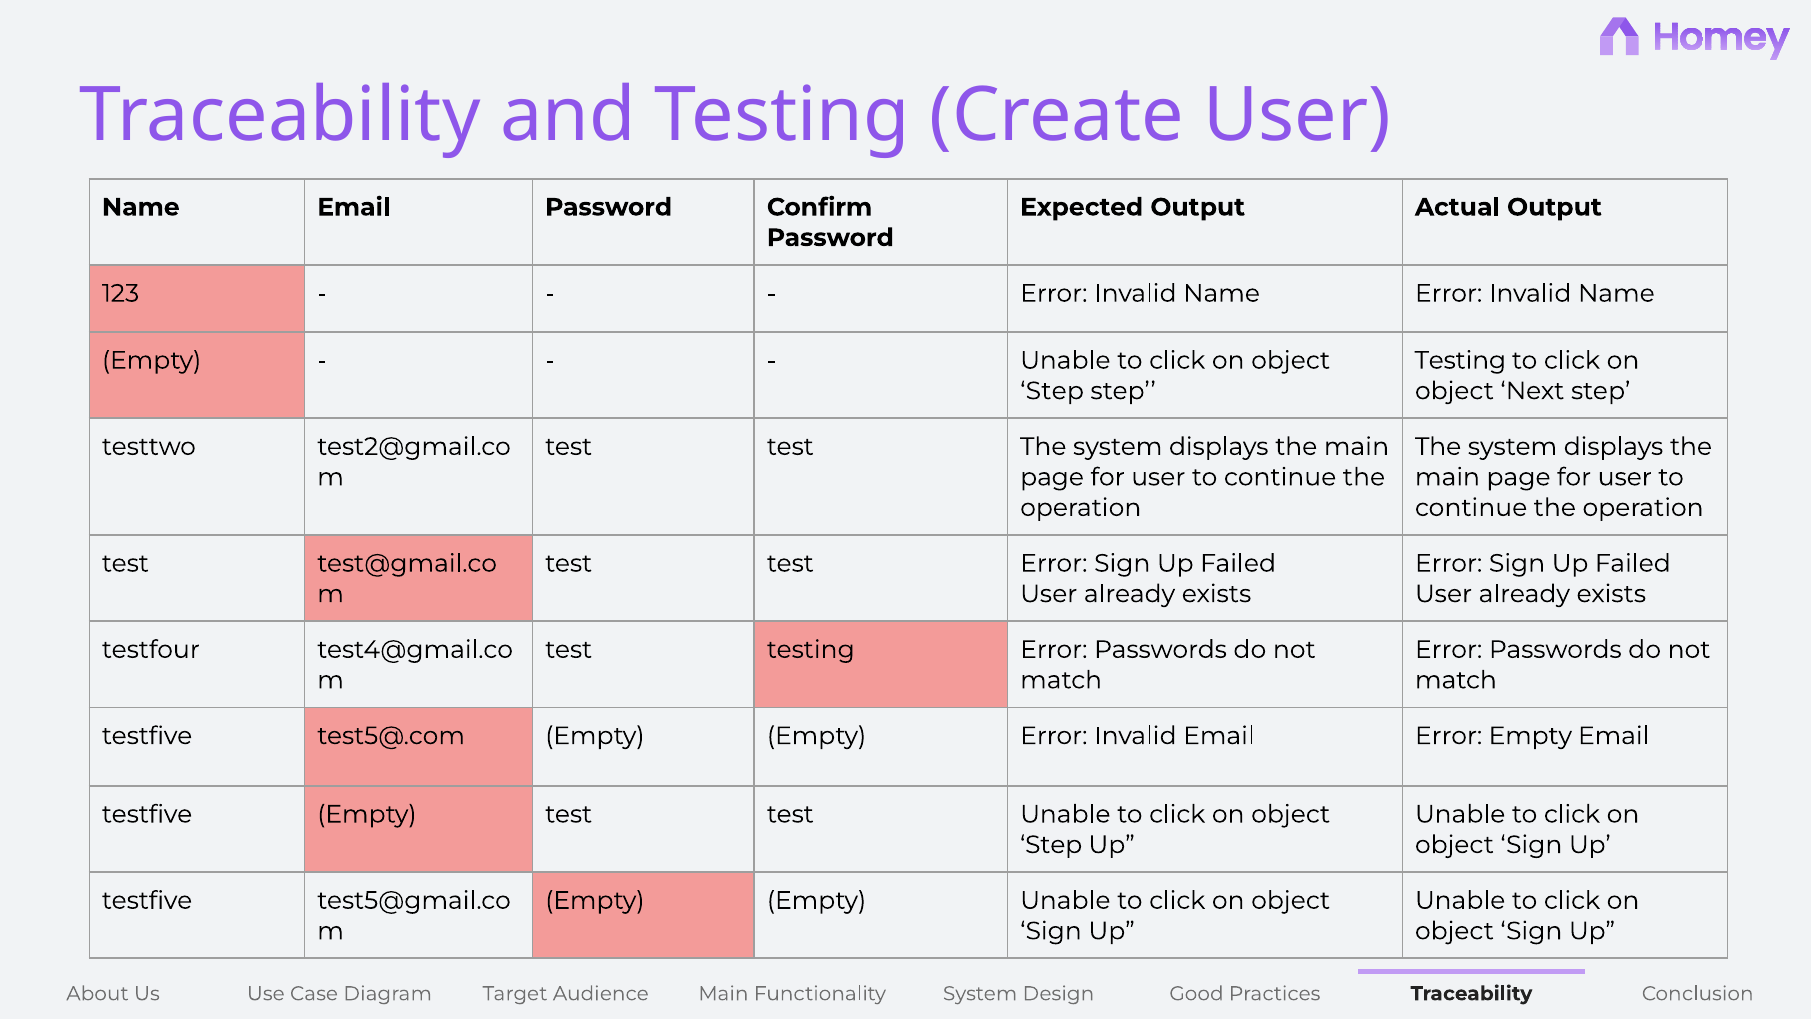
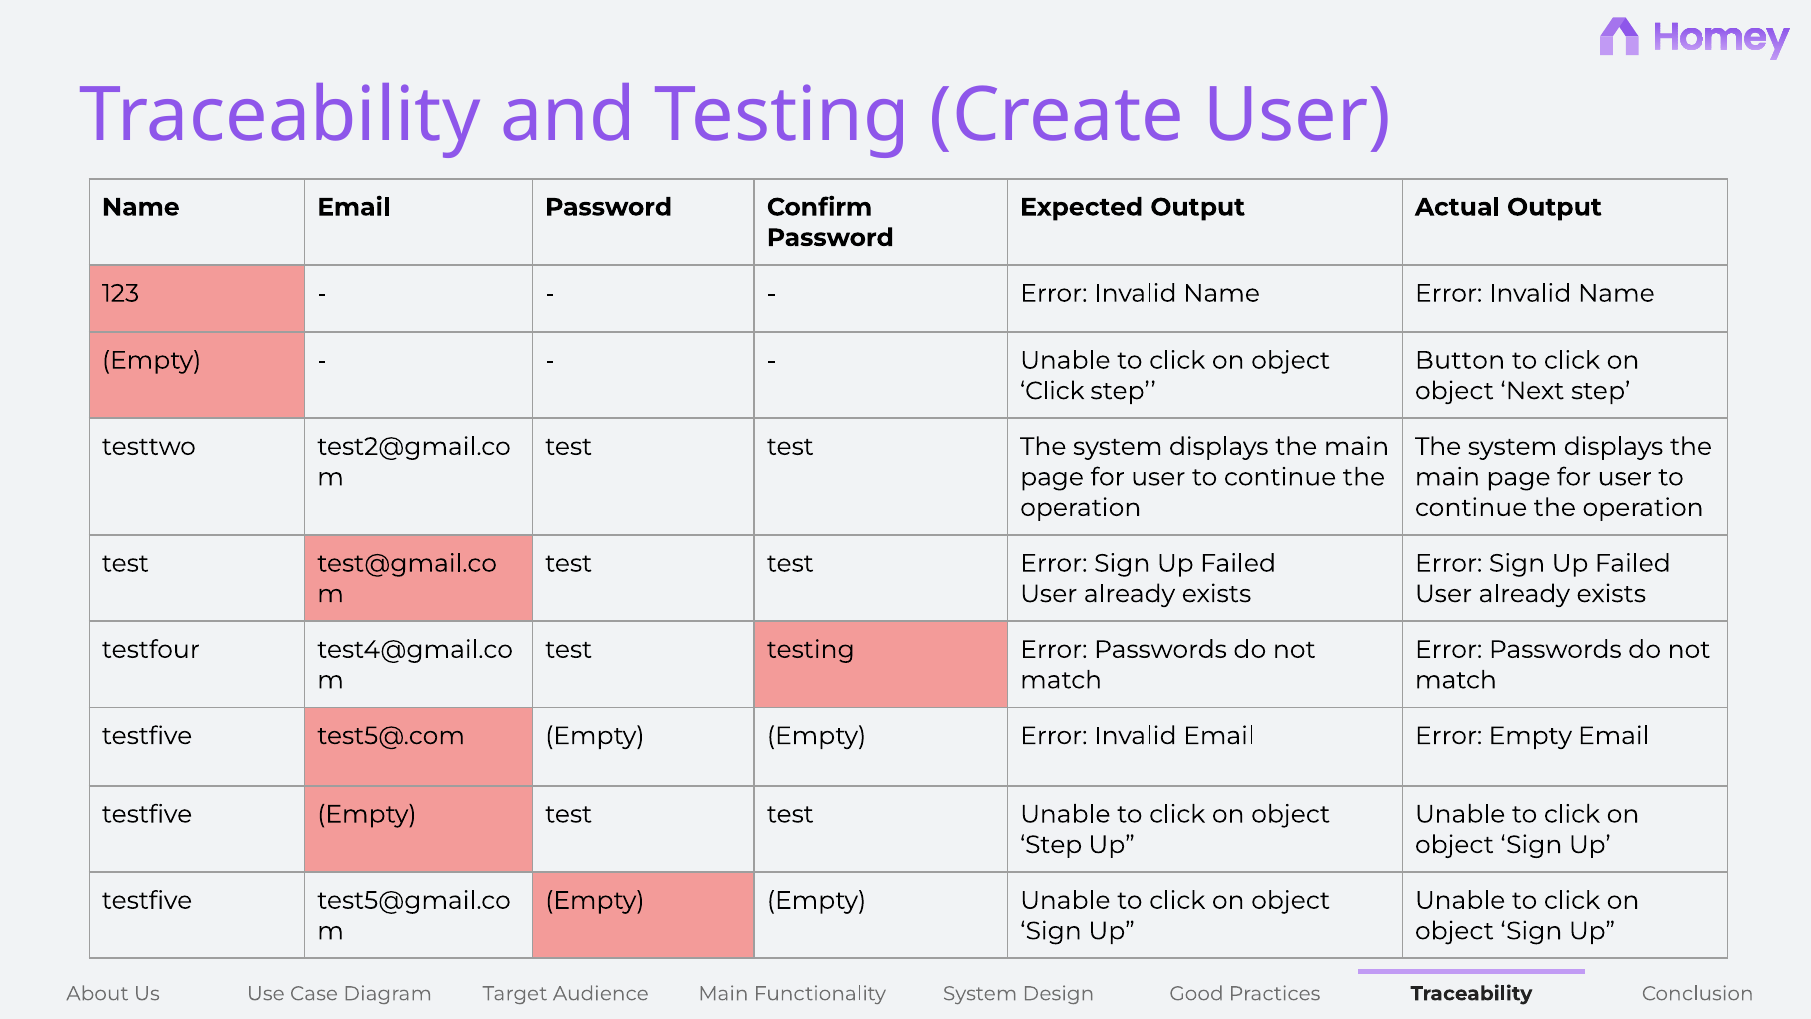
Testing at (1460, 360): Testing -> Button
Step at (1052, 391): Step -> Click
